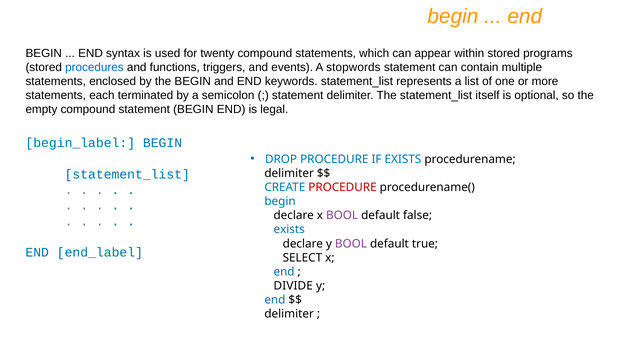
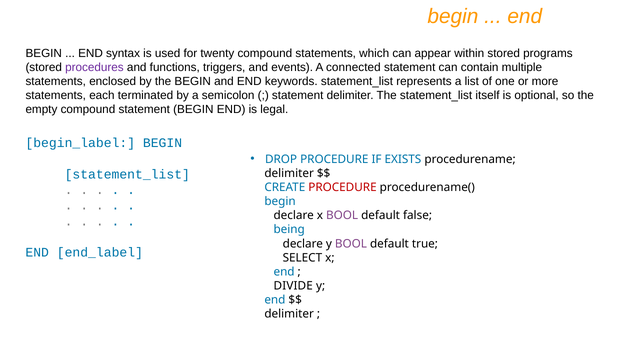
procedures colour: blue -> purple
stopwords: stopwords -> connected
exists at (289, 229): exists -> being
